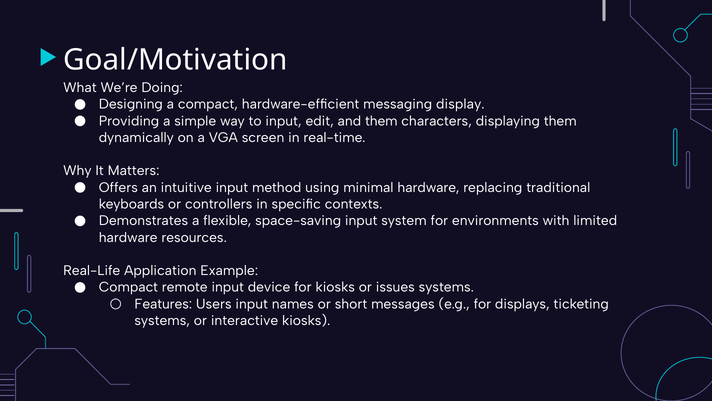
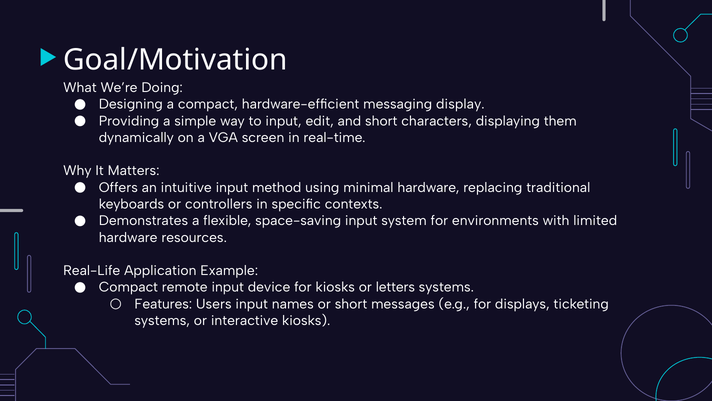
and them: them -> short
issues: issues -> letters
